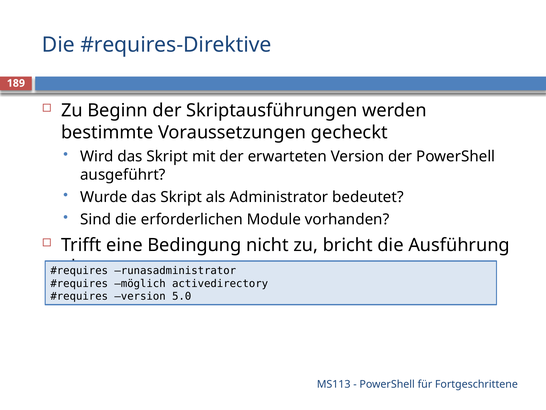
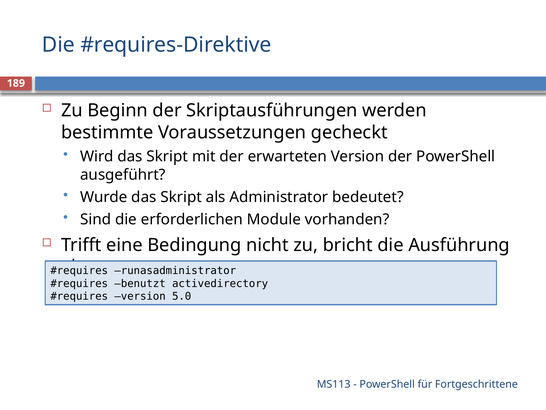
möglich: möglich -> benutzt
